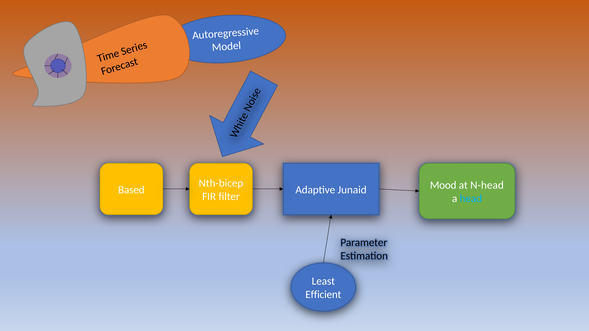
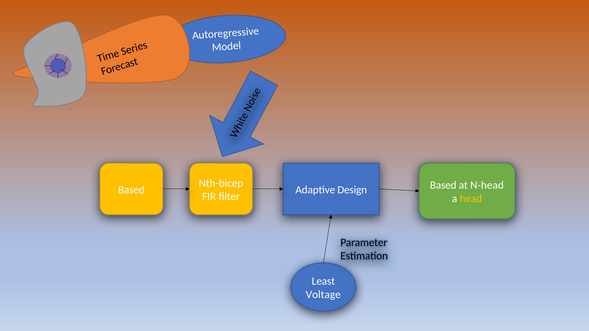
Mood at (443, 185): Mood -> Based
Junaid: Junaid -> Design
head colour: light blue -> yellow
Efficient: Efficient -> Voltage
